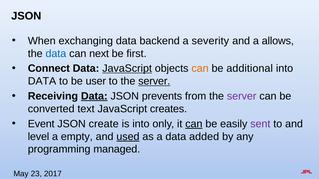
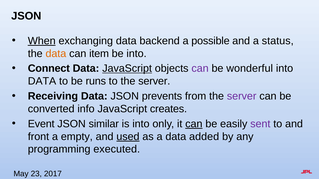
When underline: none -> present
severity: severity -> possible
allows: allows -> status
data at (56, 54) colour: blue -> orange
next: next -> item
be first: first -> into
can at (200, 69) colour: orange -> purple
additional: additional -> wonderful
user: user -> runs
server at (154, 81) underline: present -> none
Data at (94, 96) underline: present -> none
text: text -> info
create: create -> similar
level: level -> front
managed: managed -> executed
